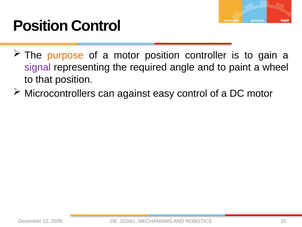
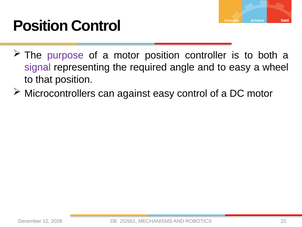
purpose colour: orange -> purple
gain: gain -> both
to paint: paint -> easy
